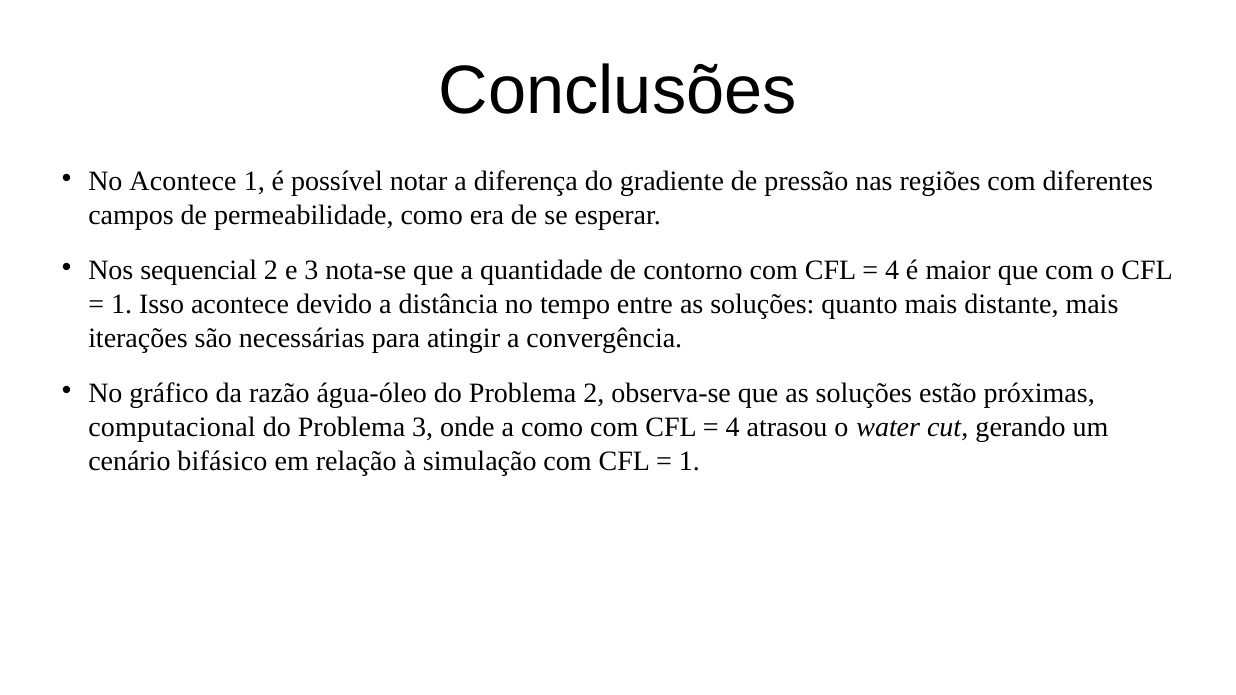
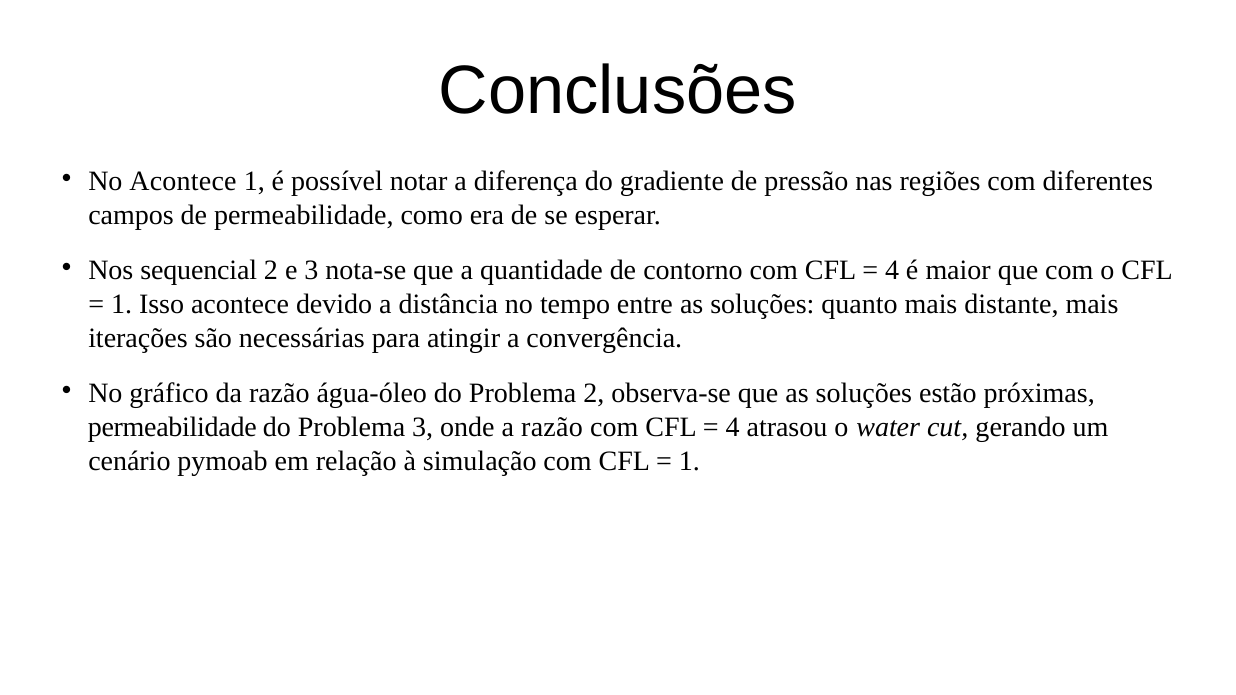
computacional at (172, 427): computacional -> permeabilidade
a como: como -> razão
bifásico: bifásico -> pymoab
